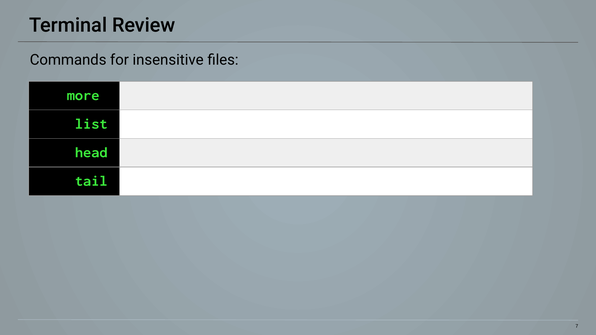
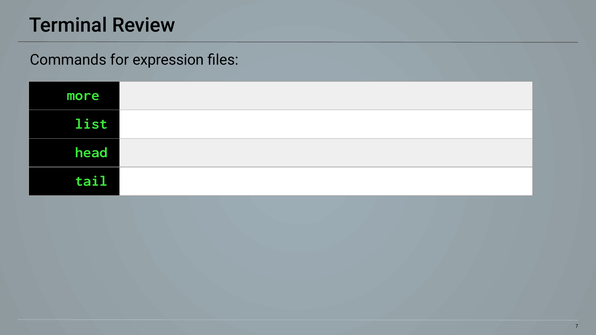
insensitive: insensitive -> expression
